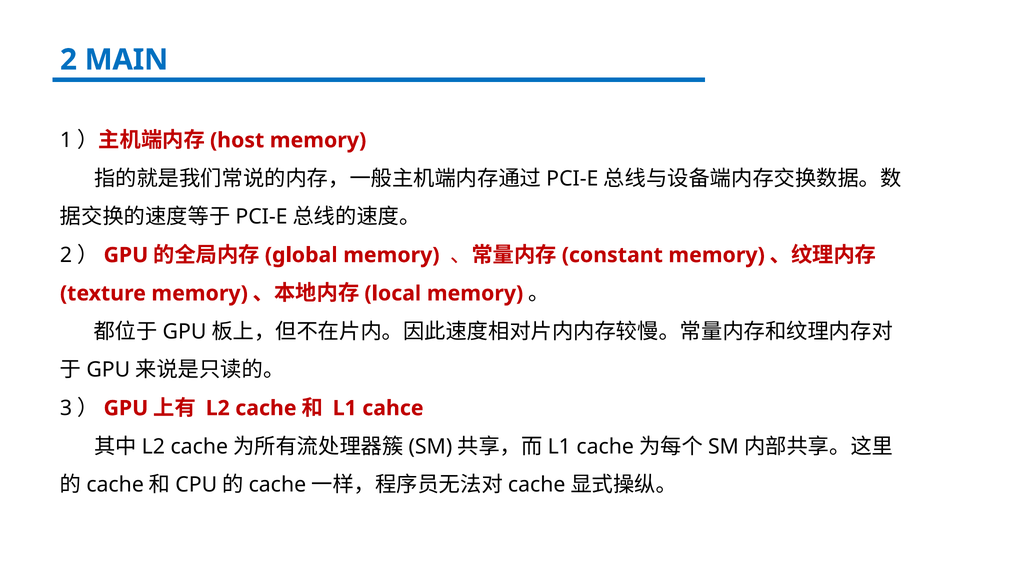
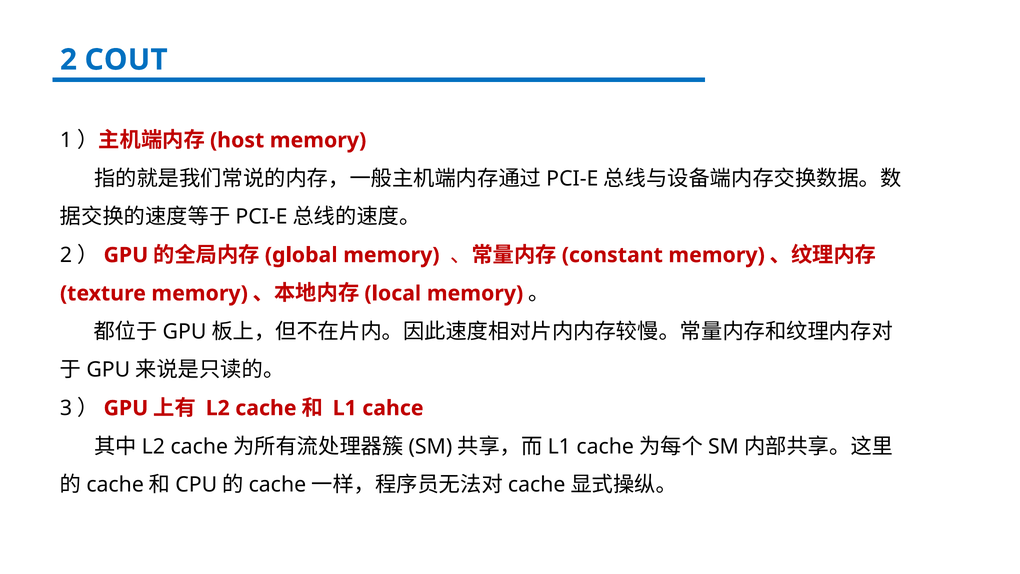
MAIN: MAIN -> COUT
